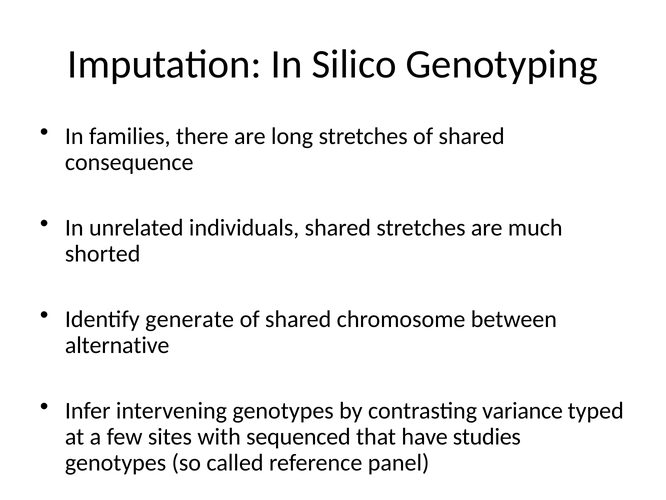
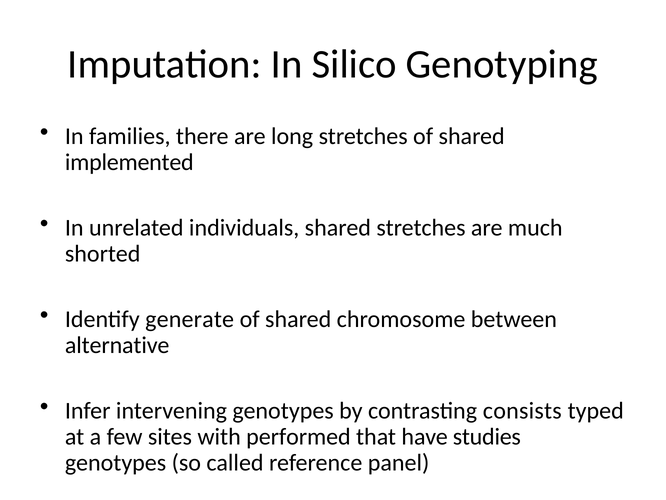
consequence: consequence -> implemented
variance: variance -> consists
sequenced: sequenced -> performed
